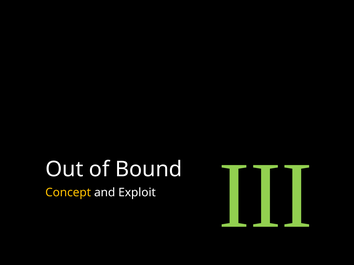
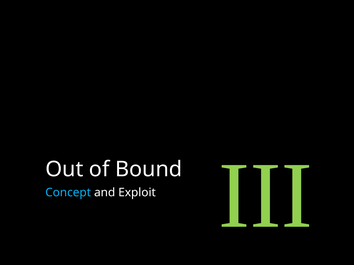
Concept colour: yellow -> light blue
